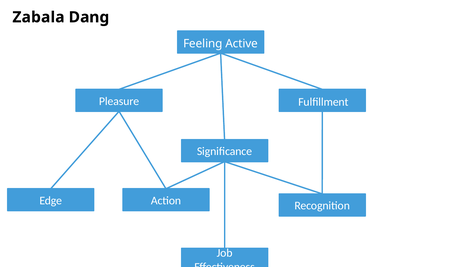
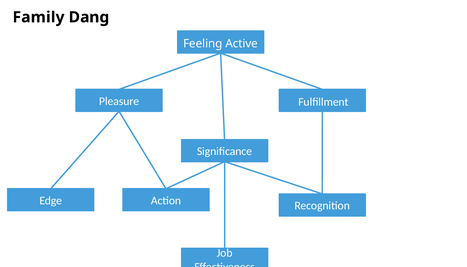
Zabala: Zabala -> Family
